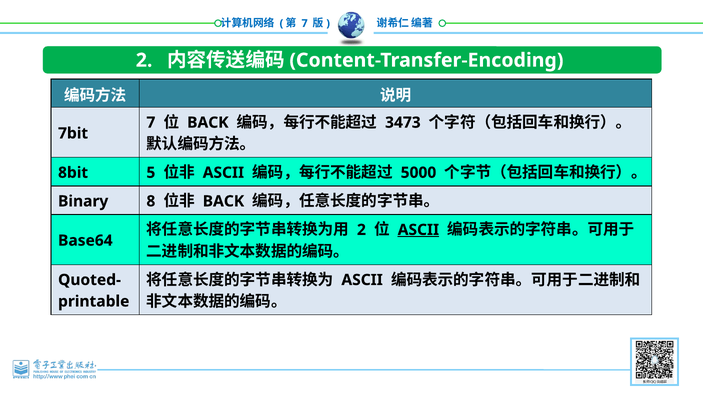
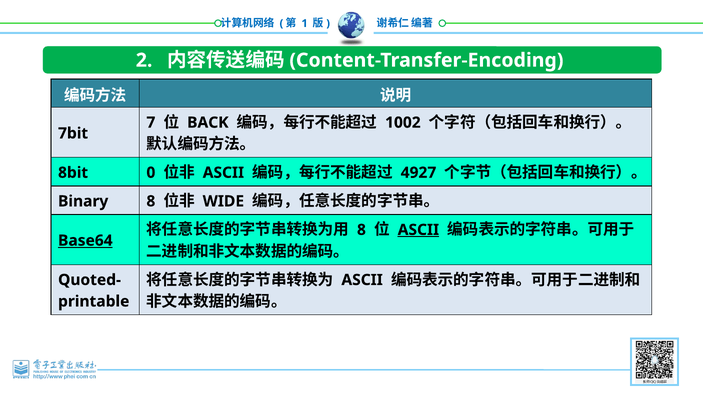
7 at (305, 23): 7 -> 1
3473: 3473 -> 1002
5: 5 -> 0
5000: 5000 -> 4927
BACK at (223, 201): BACK -> WIDE
2 at (361, 229): 2 -> 8
Base64 underline: none -> present
